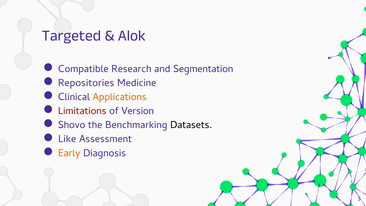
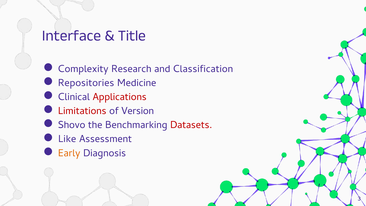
Targeted: Targeted -> Interface
Alok: Alok -> Title
Compatible: Compatible -> Complexity
Segmentation: Segmentation -> Classification
Applications colour: orange -> red
Datasets colour: black -> red
